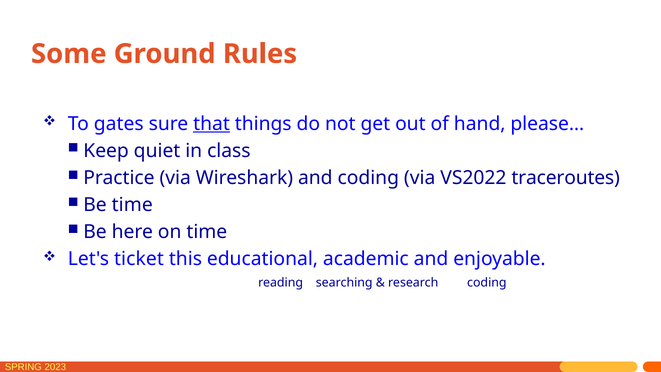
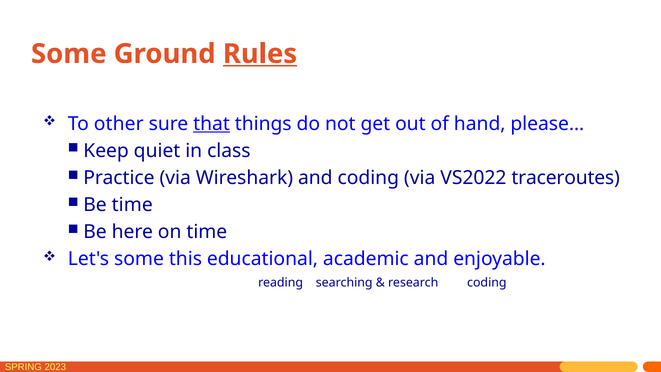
Rules underline: none -> present
gates: gates -> other
Let's ticket: ticket -> some
